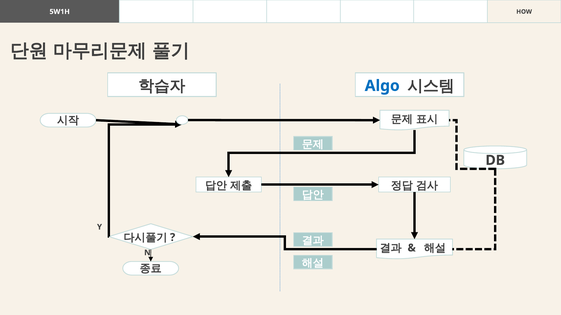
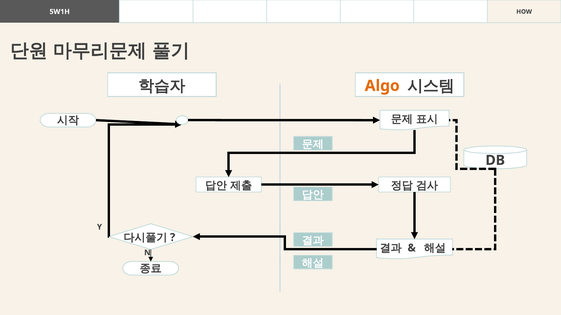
Algo colour: blue -> orange
